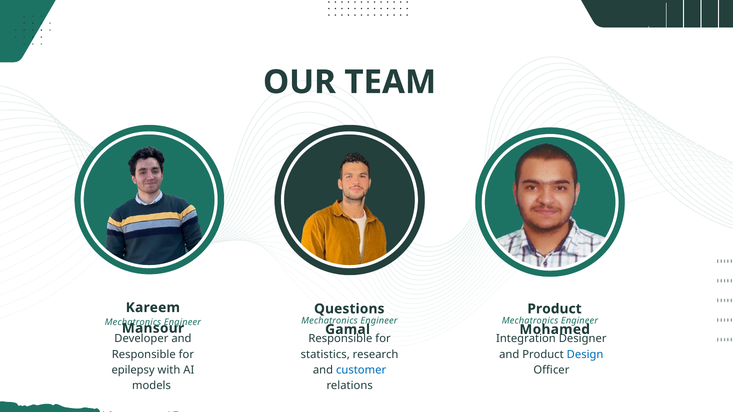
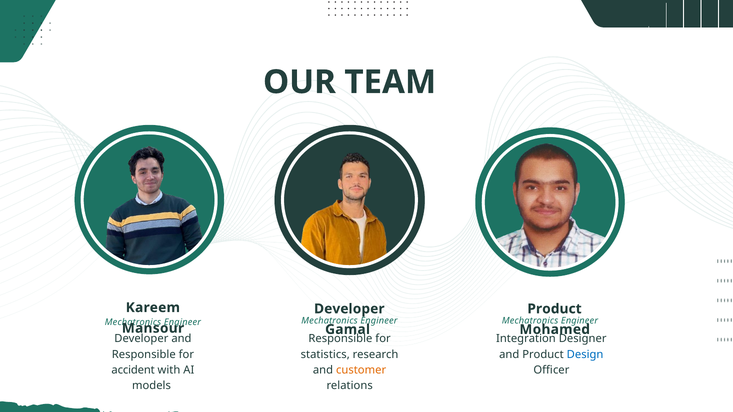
Questions at (349, 309): Questions -> Developer
epilepsy: epilepsy -> accident
customer colour: blue -> orange
